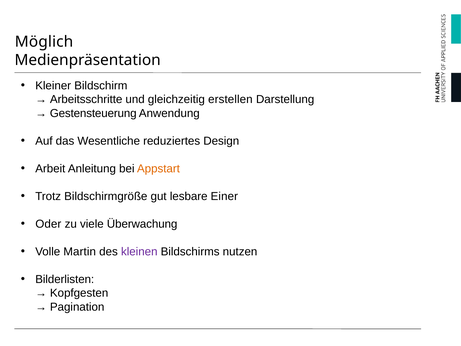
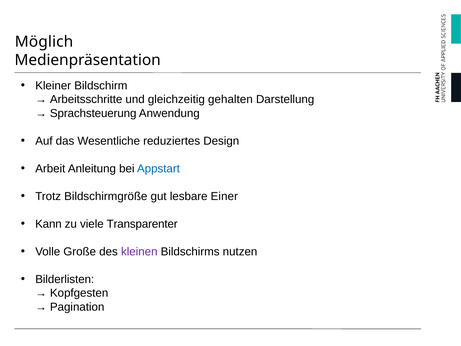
erstellen: erstellen -> gehalten
Gestensteuerung: Gestensteuerung -> Sprachsteuerung
Appstart colour: orange -> blue
Oder: Oder -> Kann
Überwachung: Überwachung -> Transparenter
Martin: Martin -> Große
